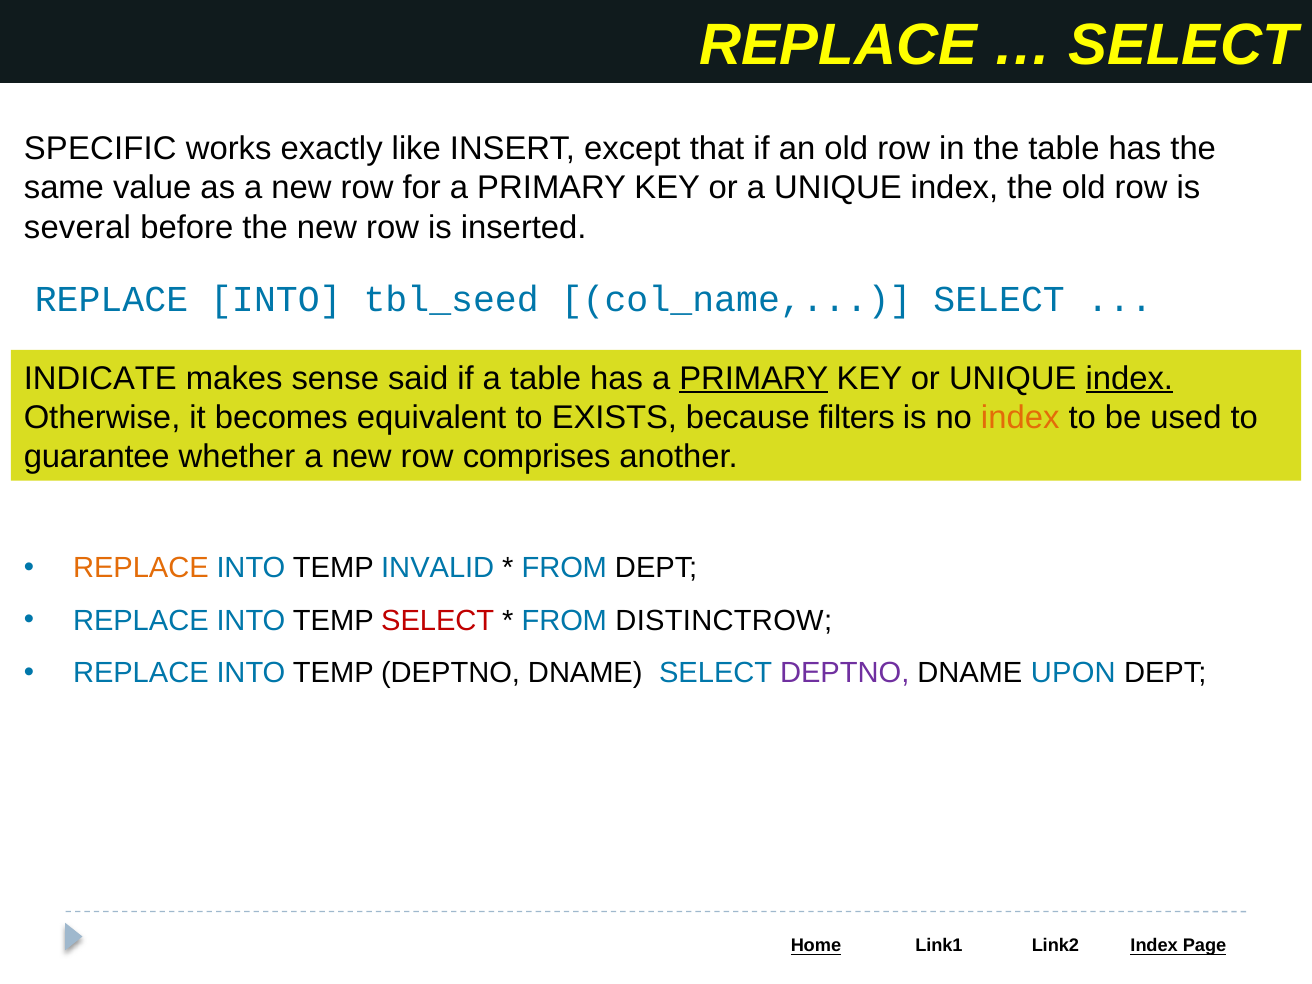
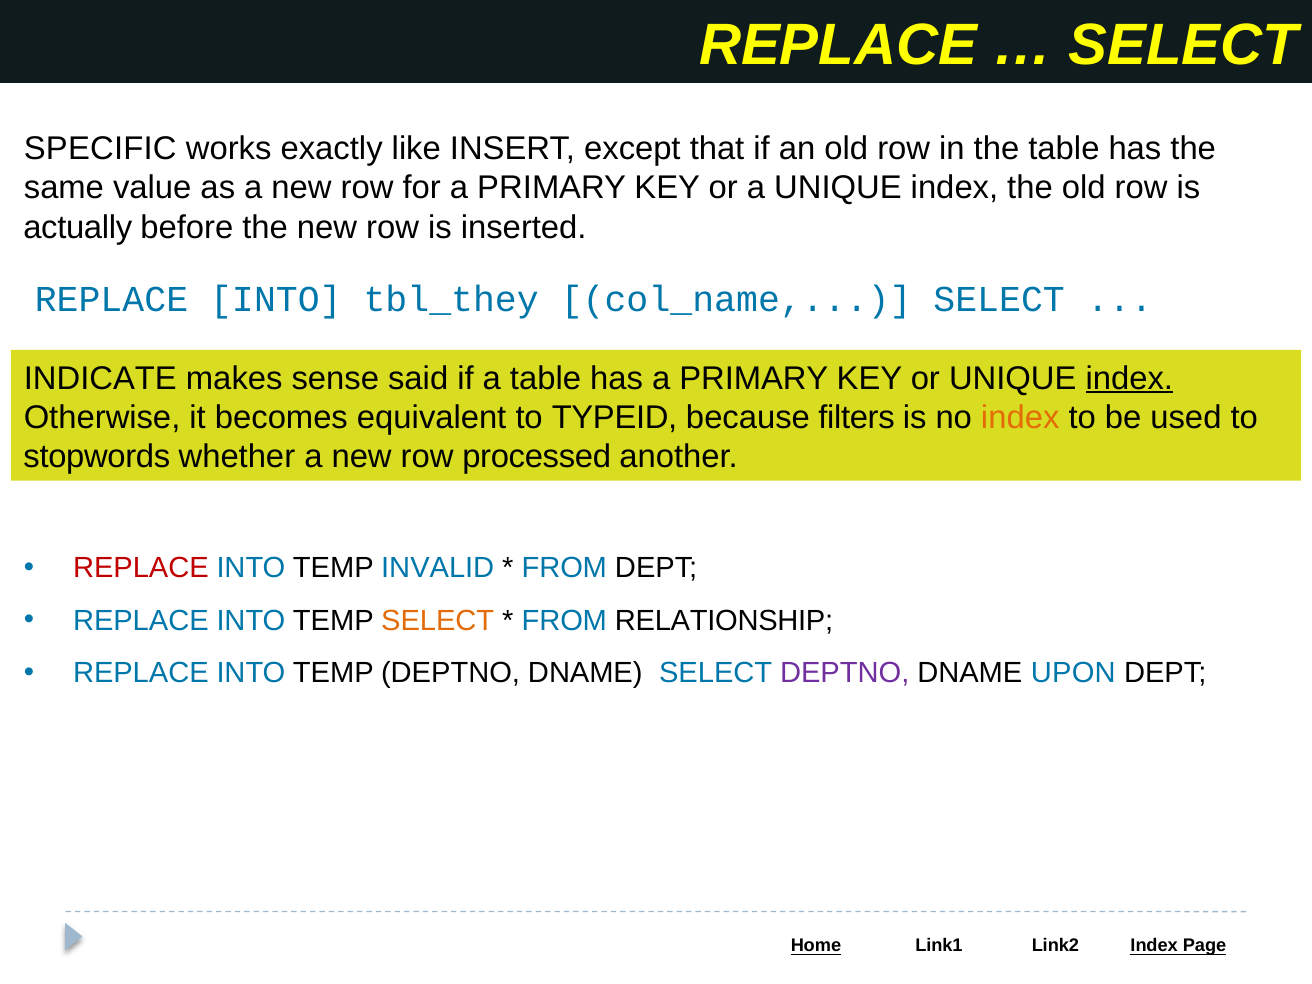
several: several -> actually
tbl_seed: tbl_seed -> tbl_they
PRIMARY at (754, 378) underline: present -> none
EXISTS: EXISTS -> TYPEID
guarantee: guarantee -> stopwords
comprises: comprises -> processed
REPLACE at (141, 568) colour: orange -> red
SELECT at (438, 621) colour: red -> orange
DISTINCTROW: DISTINCTROW -> RELATIONSHIP
